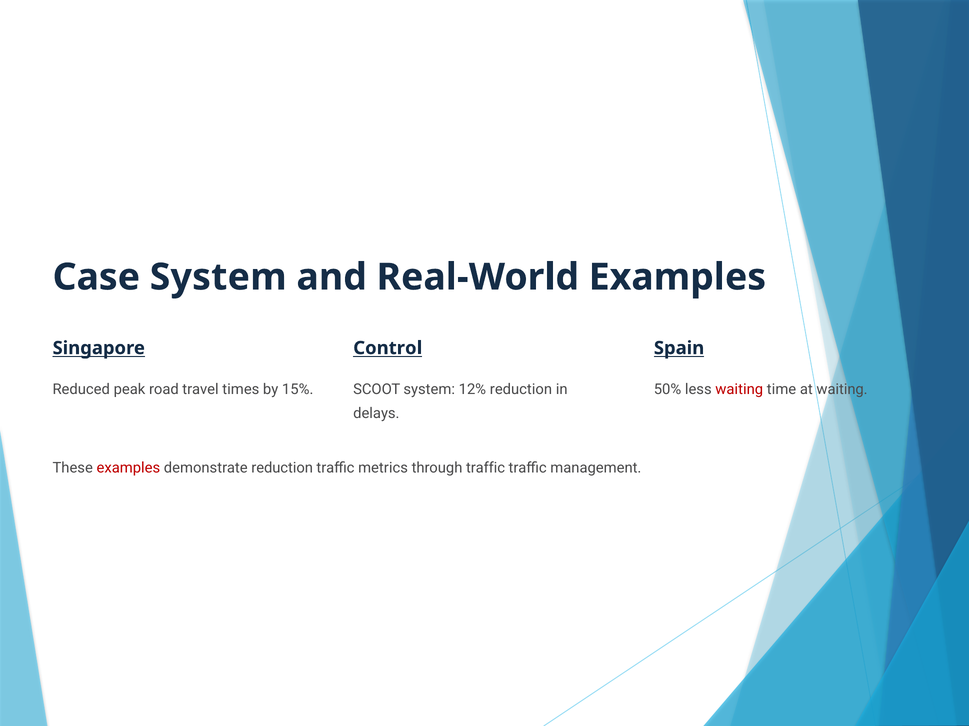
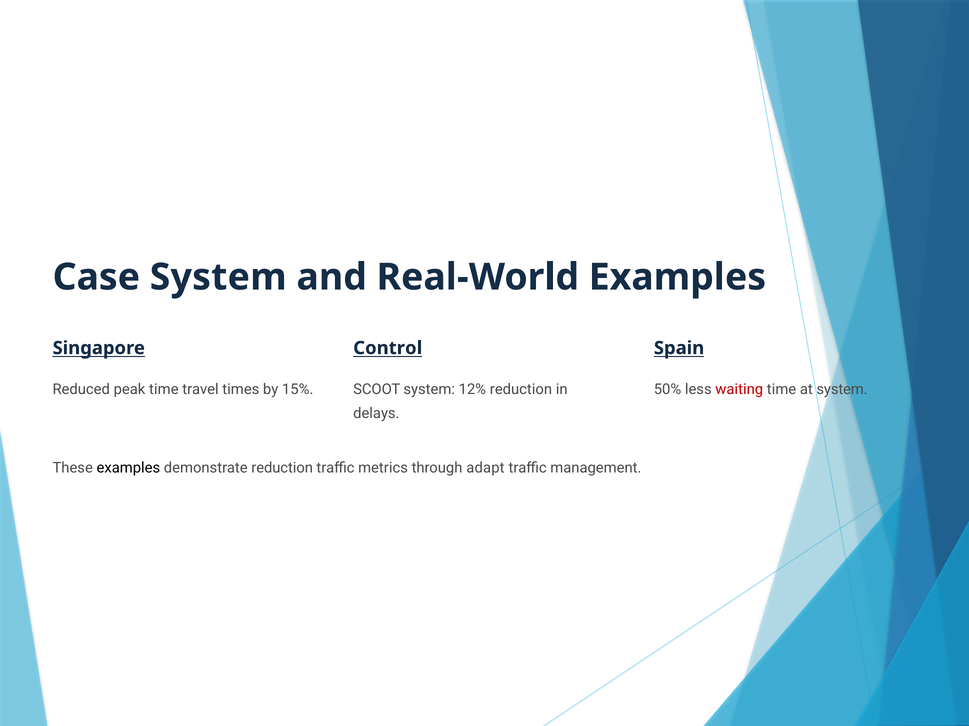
peak road: road -> time
at waiting: waiting -> system
examples at (128, 468) colour: red -> black
through traffic: traffic -> adapt
